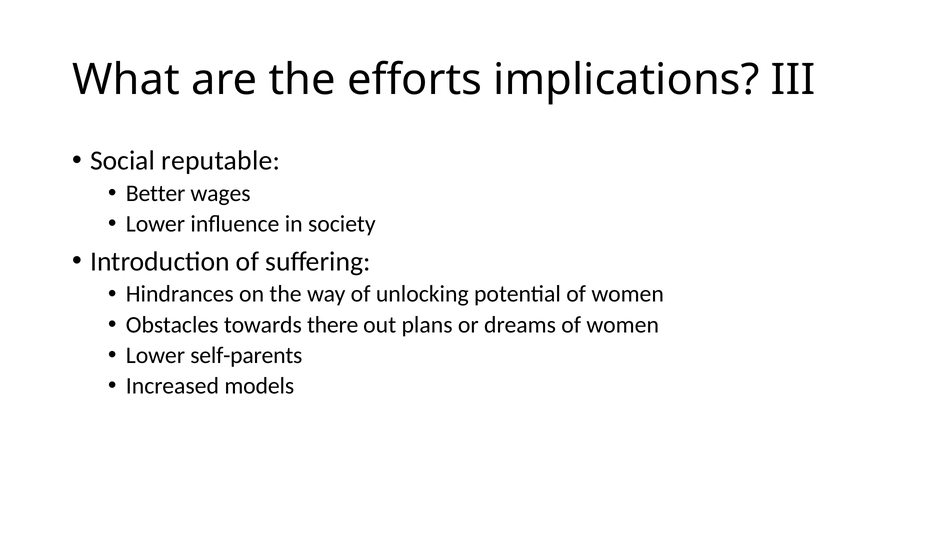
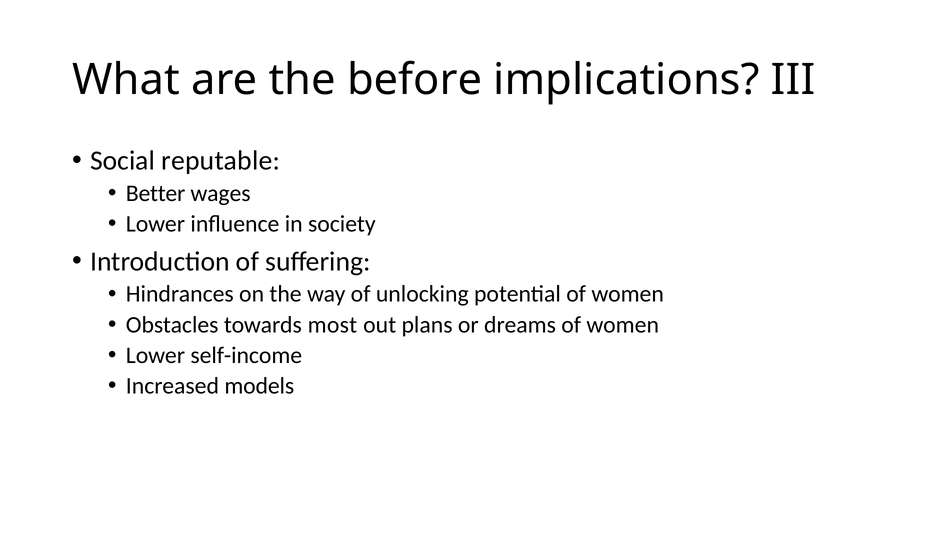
efforts: efforts -> before
there: there -> most
self-parents: self-parents -> self-income
